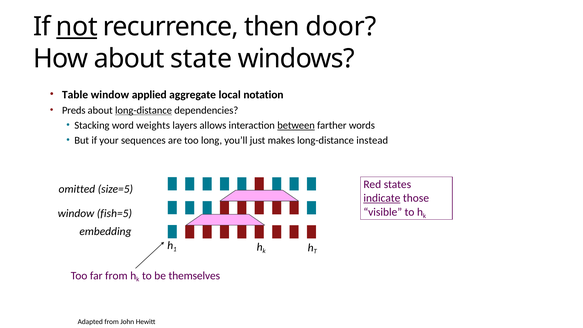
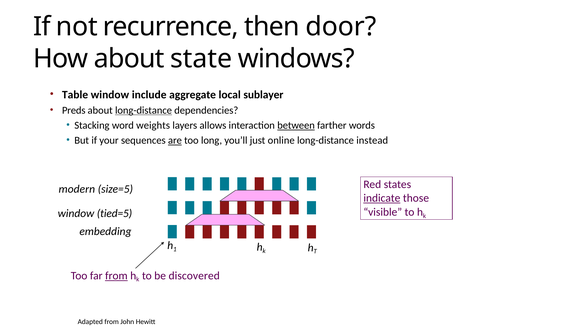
not underline: present -> none
applied: applied -> include
notation: notation -> sublayer
are underline: none -> present
makes: makes -> online
omitted: omitted -> modern
fish=5: fish=5 -> tied=5
from at (116, 276) underline: none -> present
themselves: themselves -> discovered
